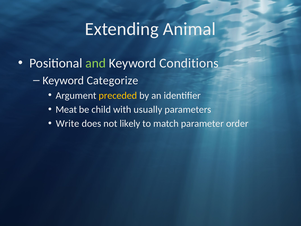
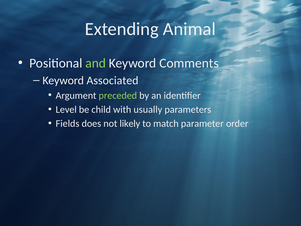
Conditions: Conditions -> Comments
Categorize: Categorize -> Associated
preceded colour: yellow -> light green
Meat: Meat -> Level
Write: Write -> Fields
